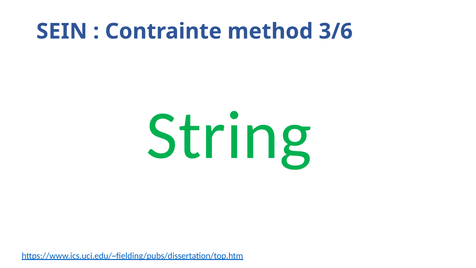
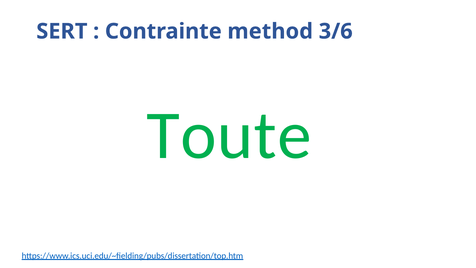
SEIN: SEIN -> SERT
String: String -> Toute
